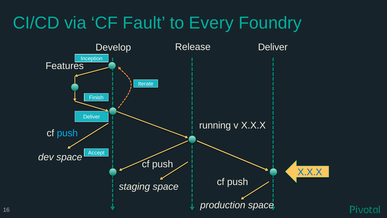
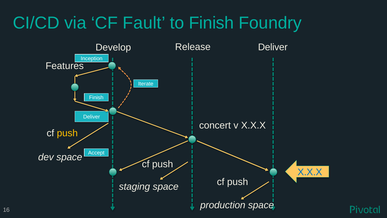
to Every: Every -> Finish
running: running -> concert
push at (67, 133) colour: light blue -> yellow
